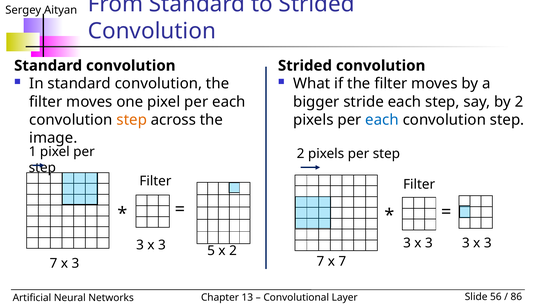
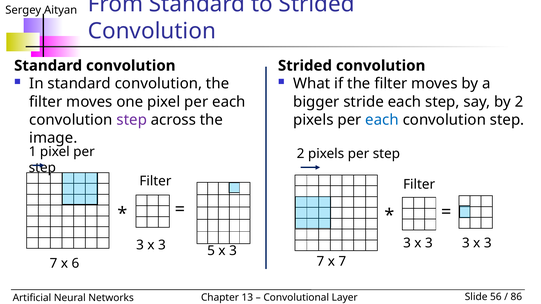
step at (132, 120) colour: orange -> purple
5 x 2: 2 -> 3
7 x 3: 3 -> 6
